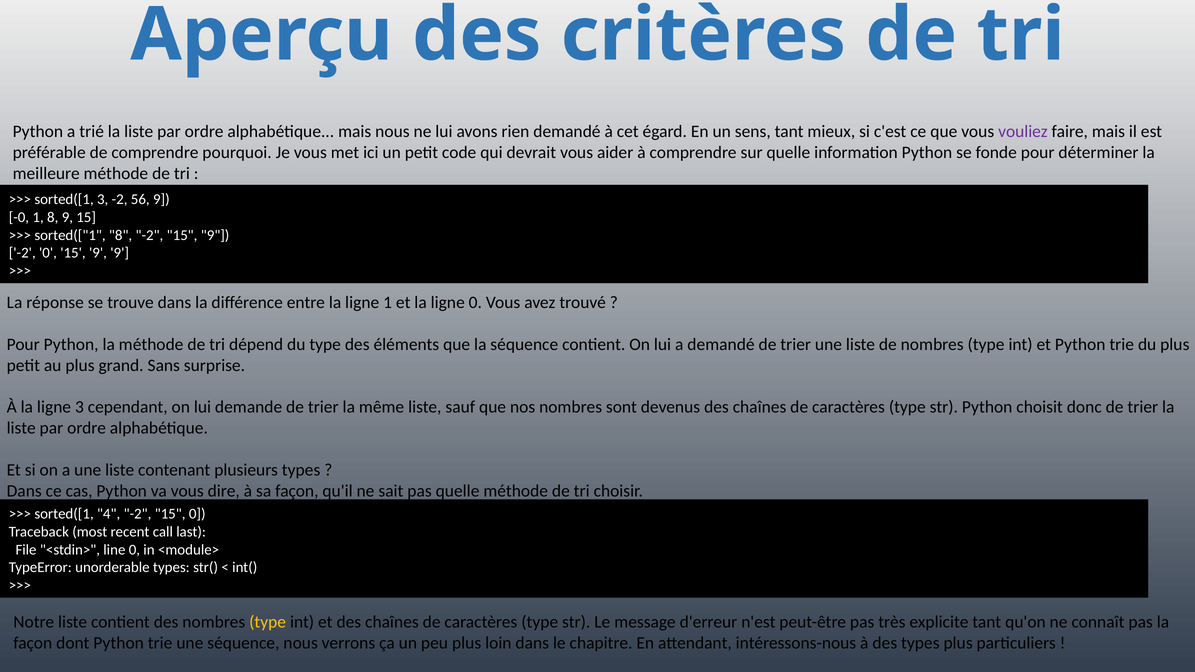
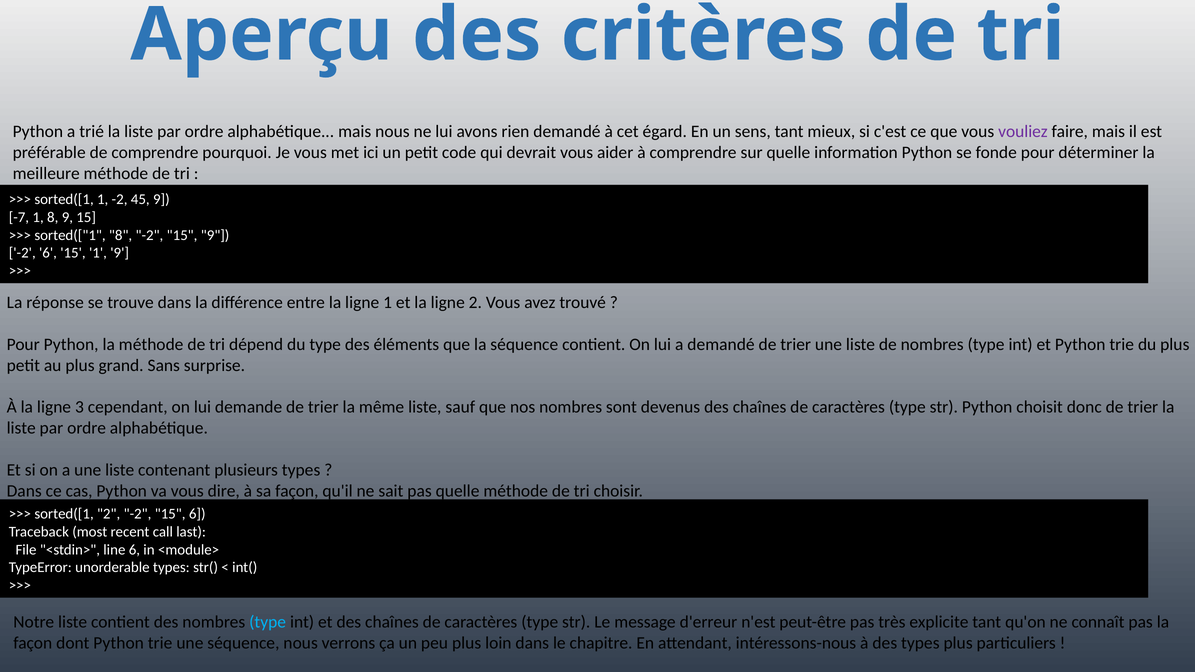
sorted([1 3: 3 -> 1
56: 56 -> 45
-0: -0 -> -7
-2 0: 0 -> 6
9 at (98, 253): 9 -> 1
ligne 0: 0 -> 2
sorted([1 4: 4 -> 2
15 0: 0 -> 6
line 0: 0 -> 6
type at (268, 622) colour: yellow -> light blue
